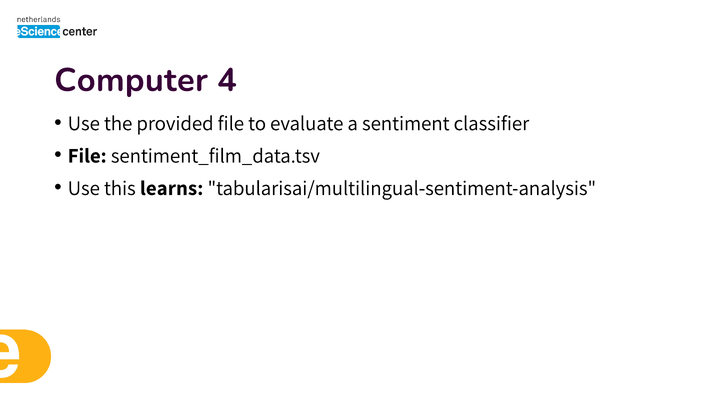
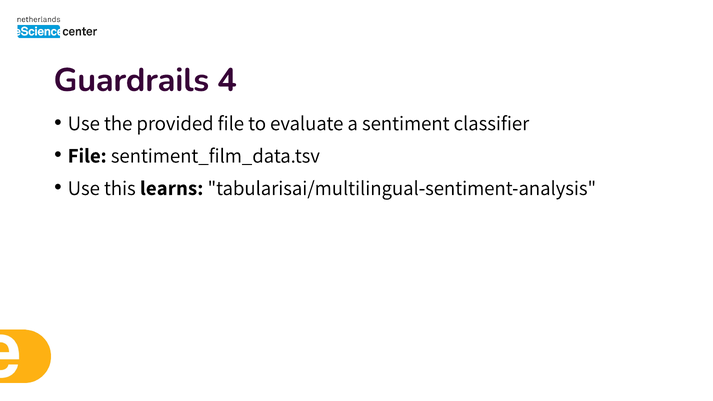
Computer: Computer -> Guardrails
